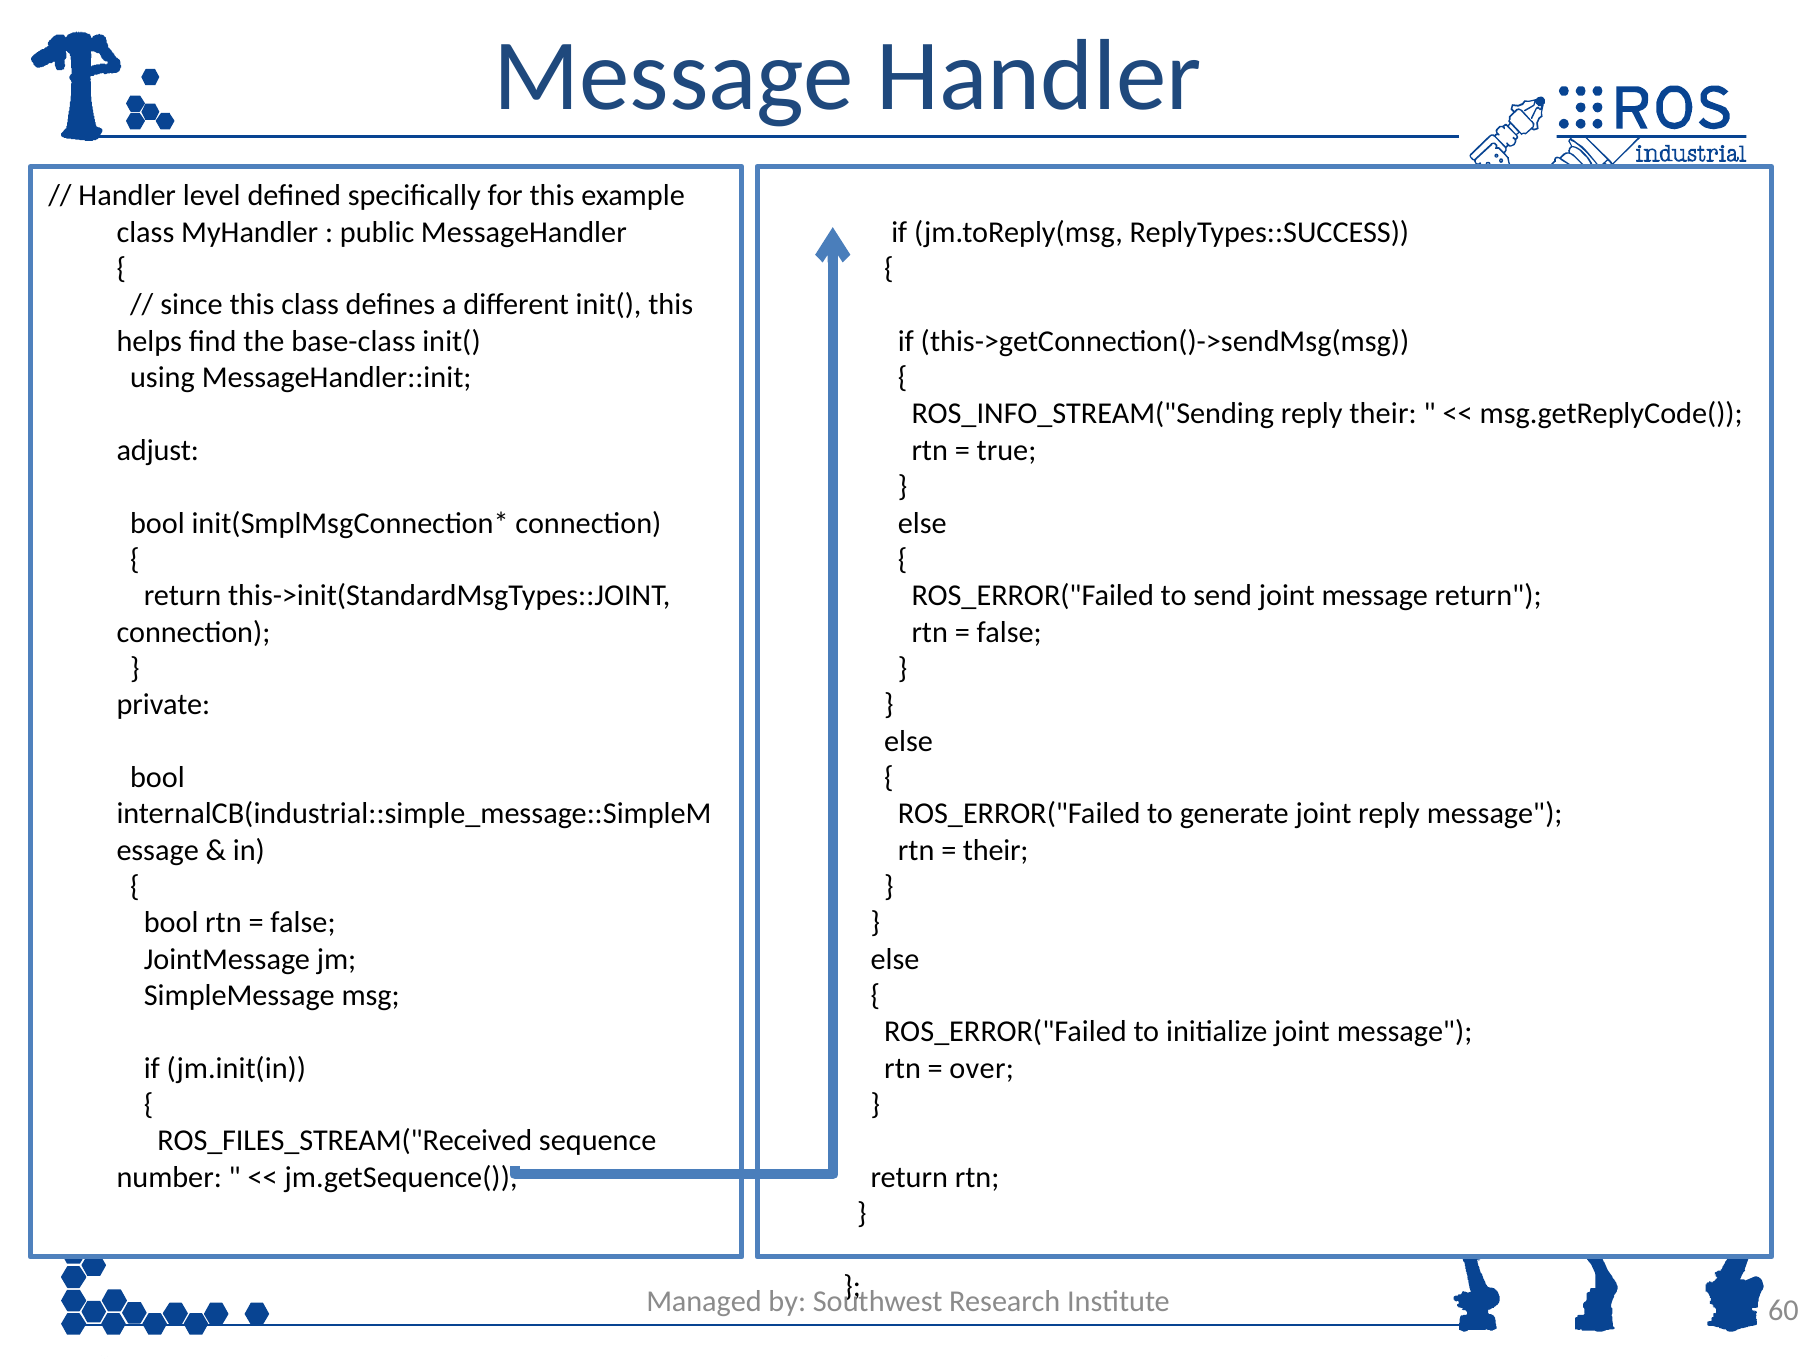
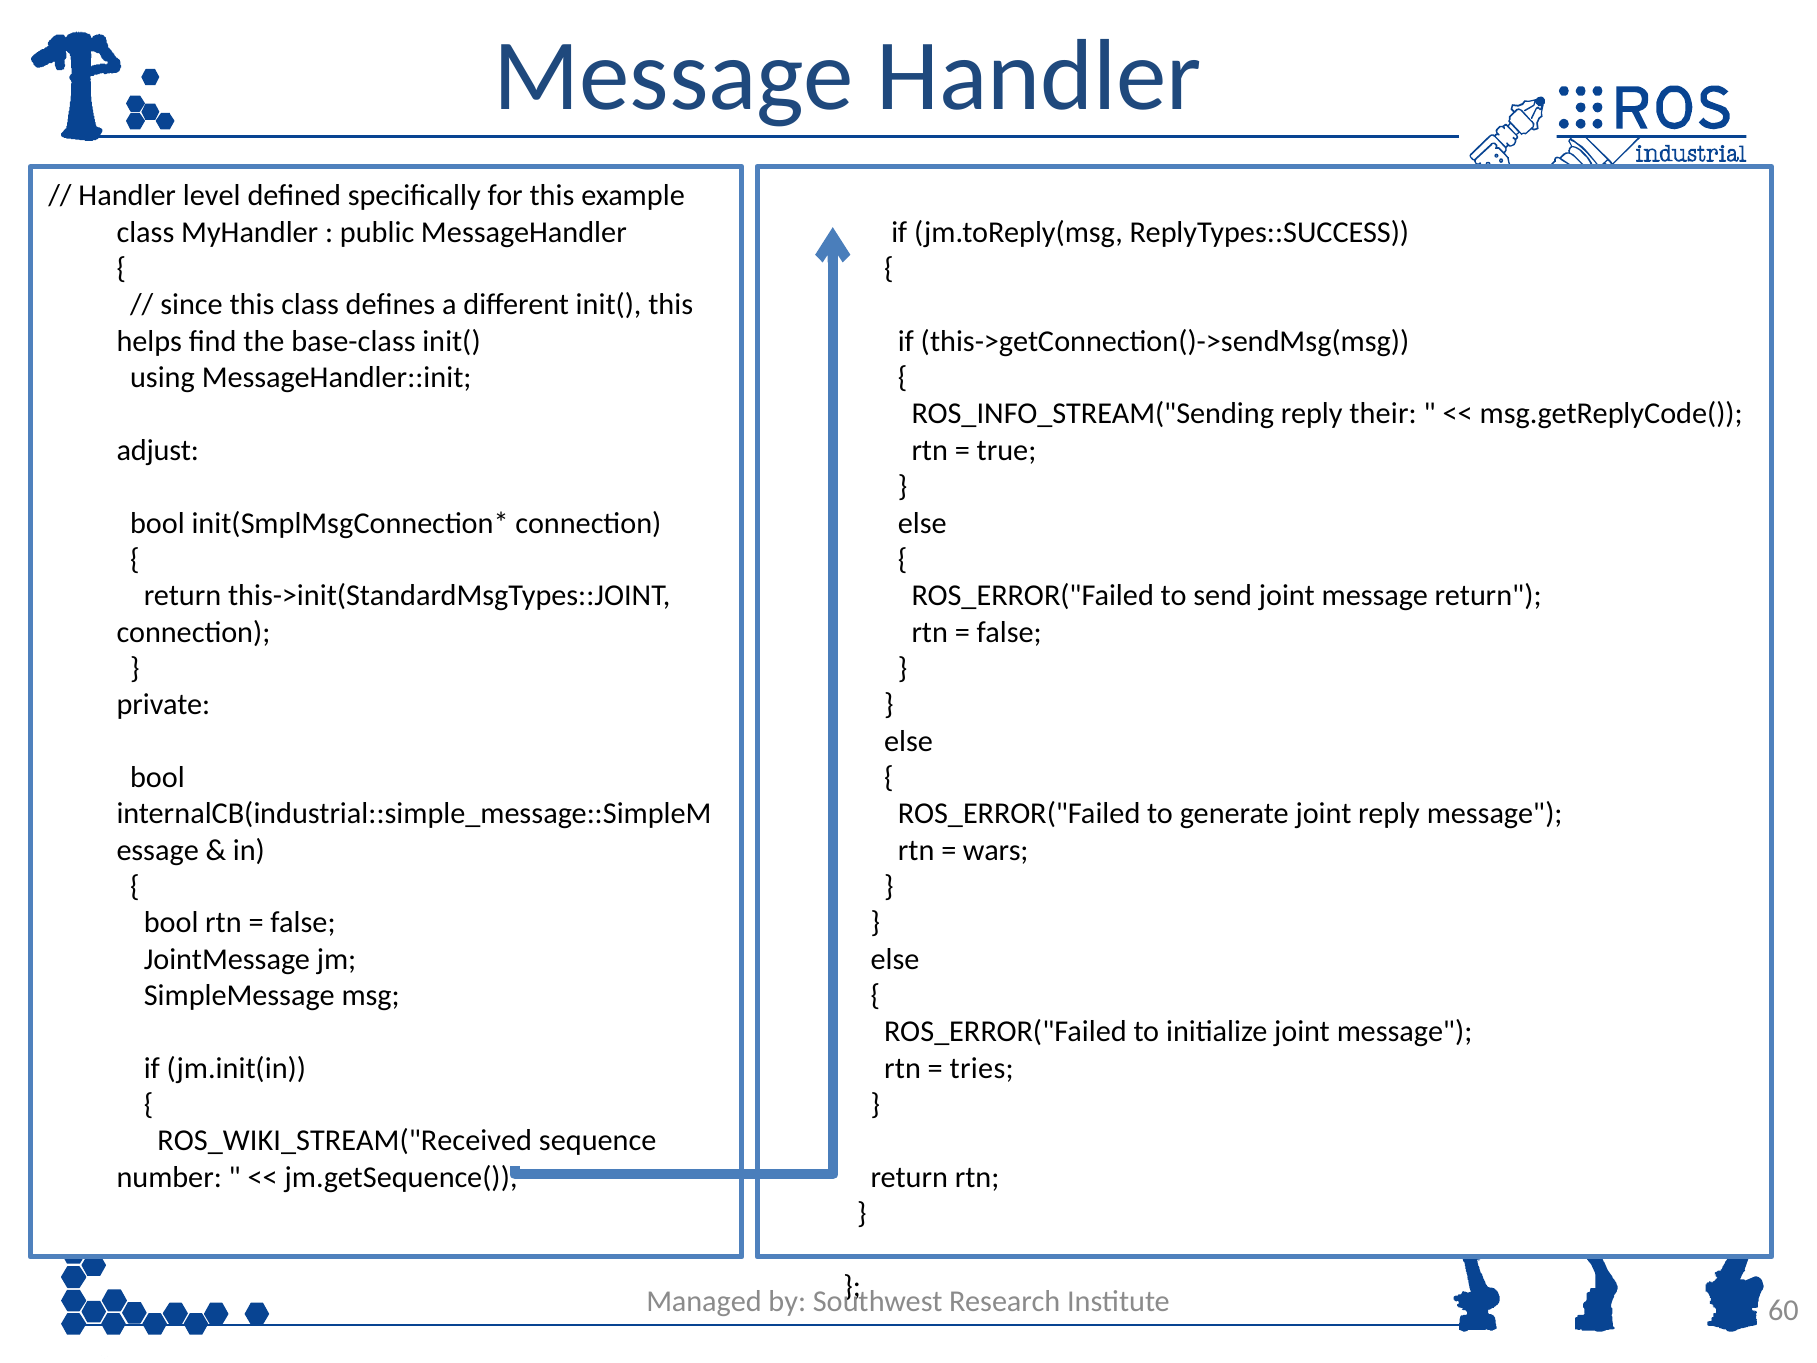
their at (996, 850): their -> wars
over: over -> tries
ROS_FILES_STREAM("Received: ROS_FILES_STREAM("Received -> ROS_WIKI_STREAM("Received
